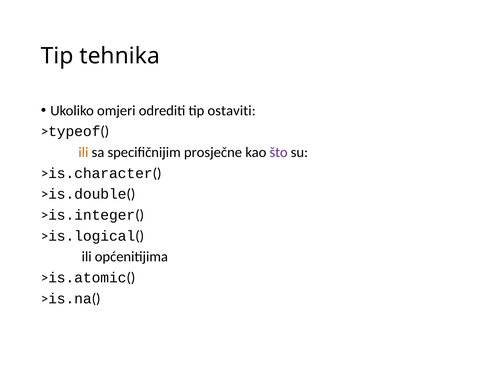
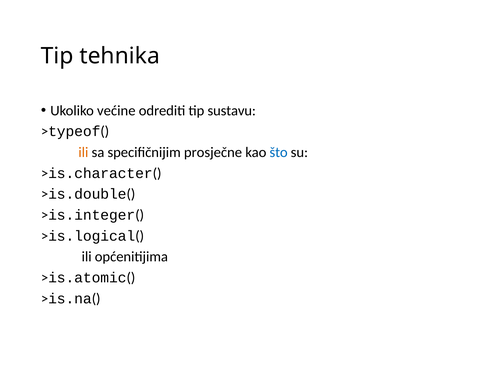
omjeri: omjeri -> većine
ostaviti: ostaviti -> sustavu
što colour: purple -> blue
